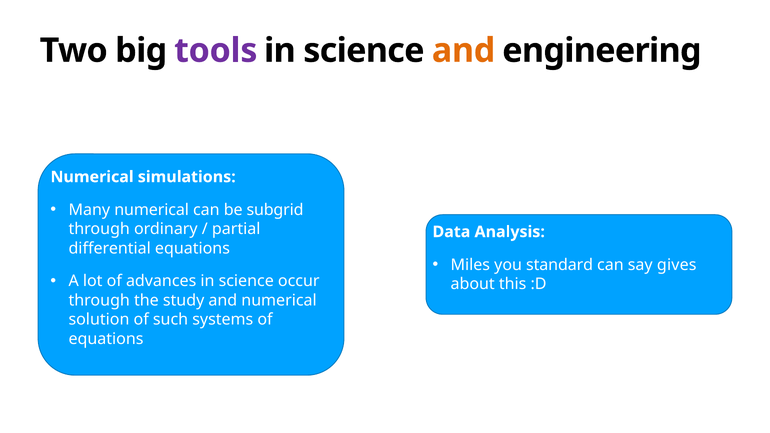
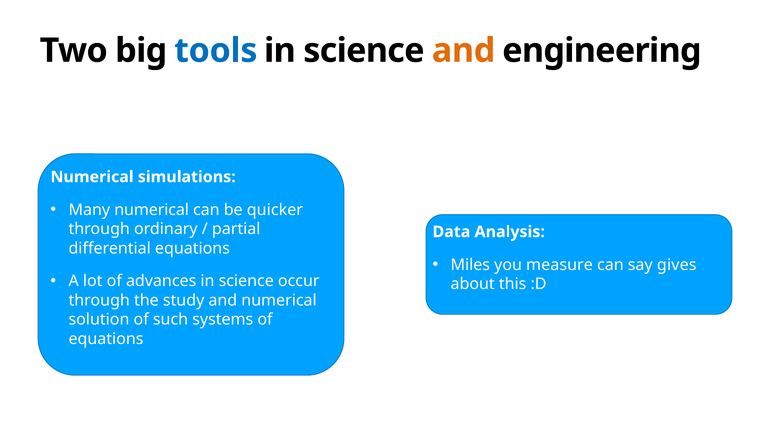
tools colour: purple -> blue
subgrid: subgrid -> quicker
standard: standard -> measure
